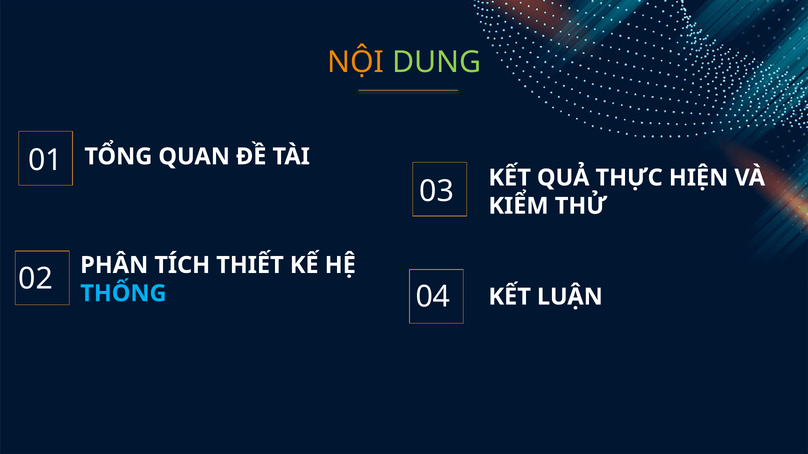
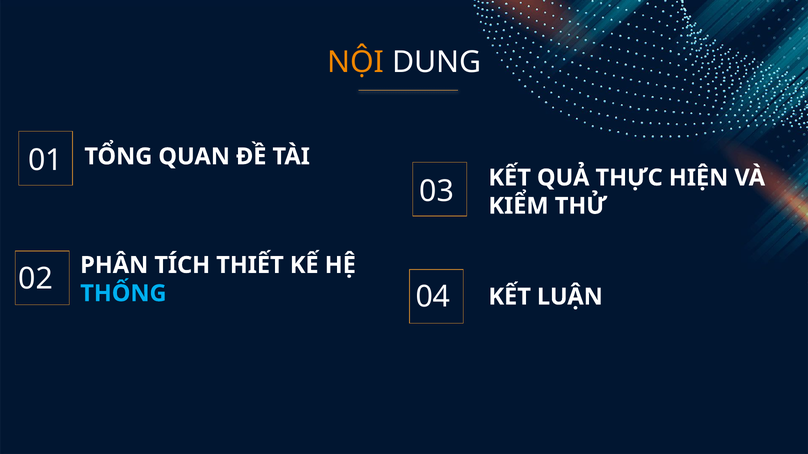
DUNG colour: light green -> white
